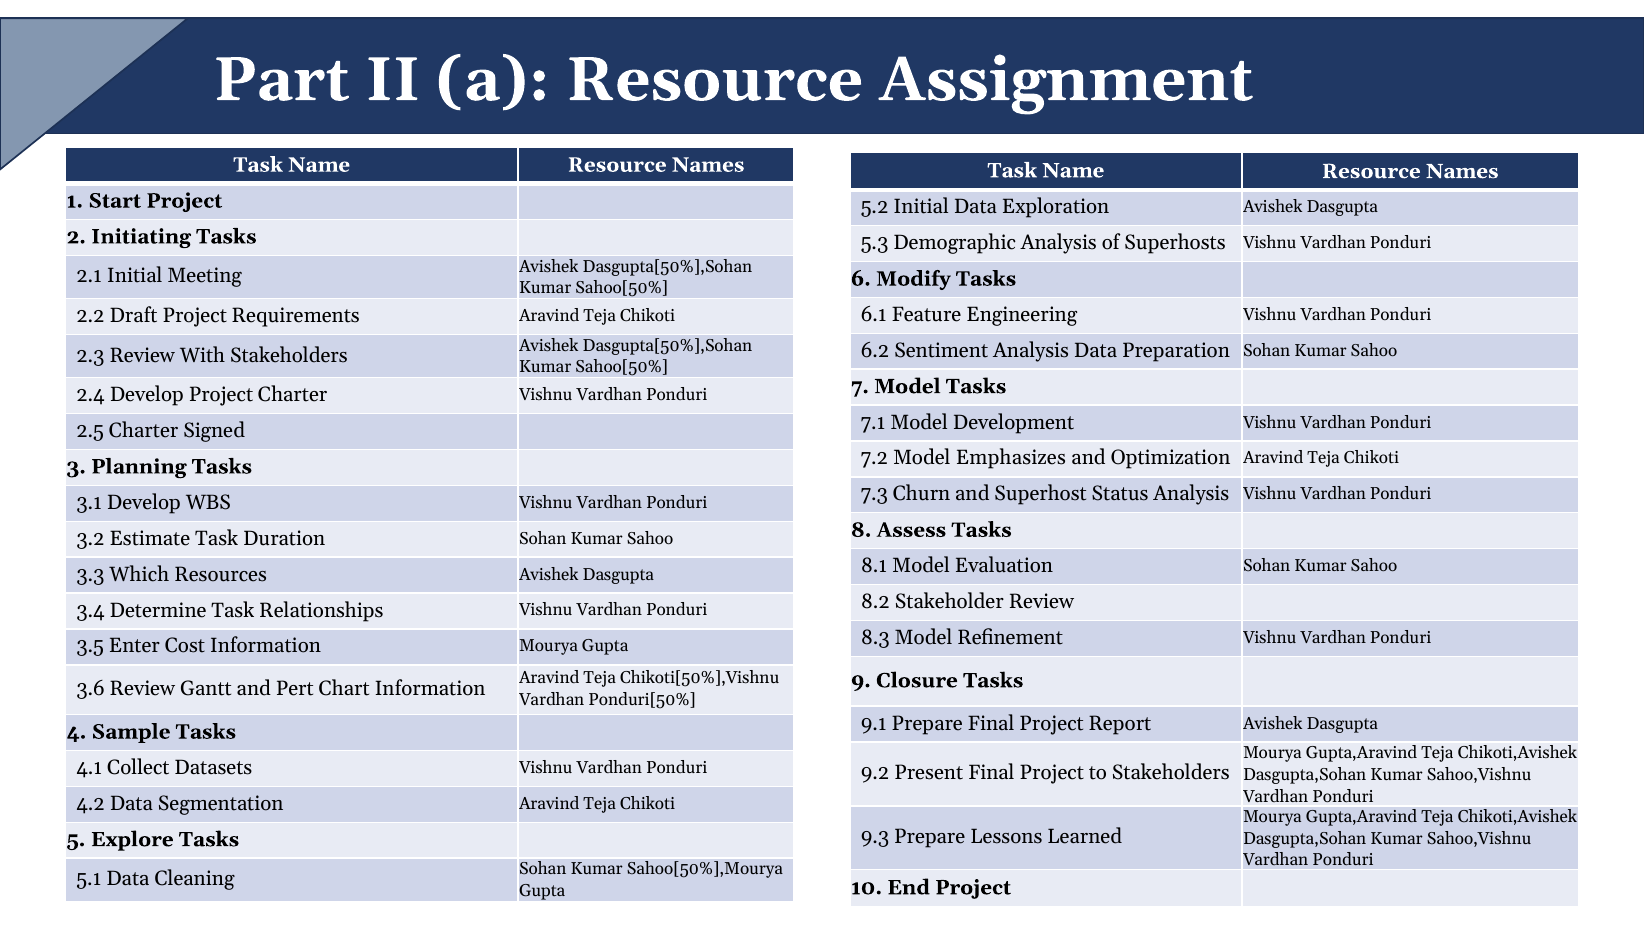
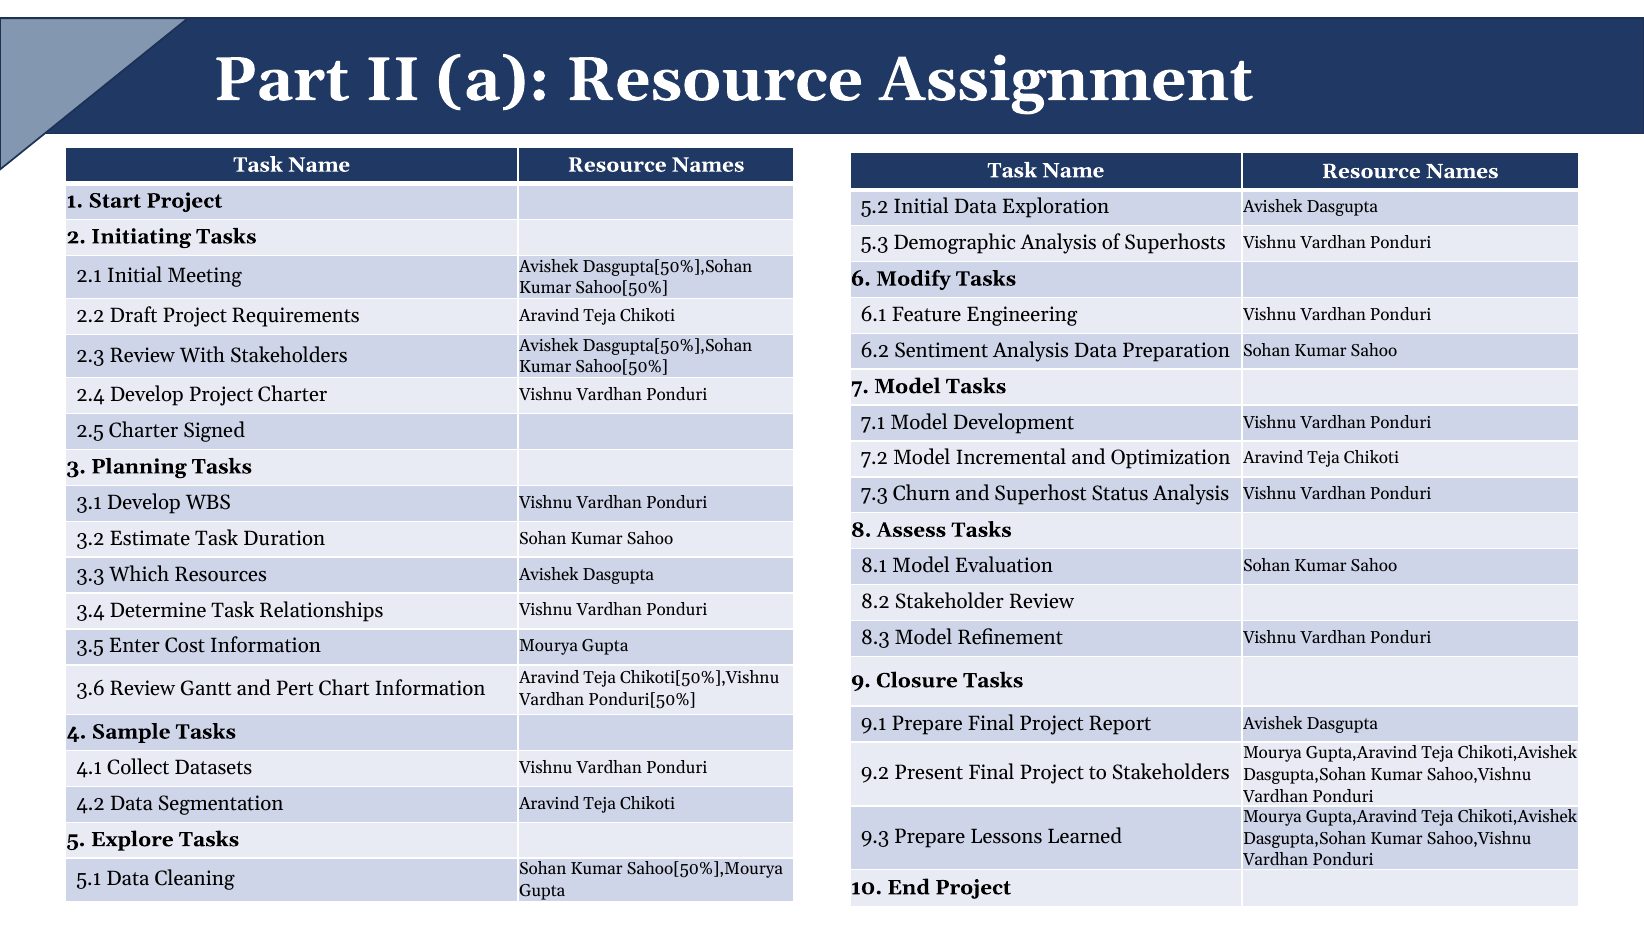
Emphasizes: Emphasizes -> Incremental
